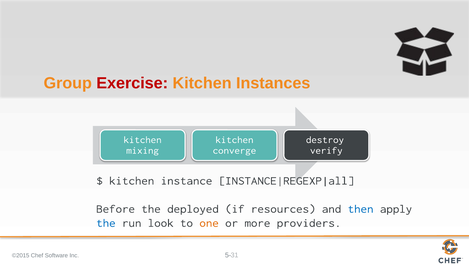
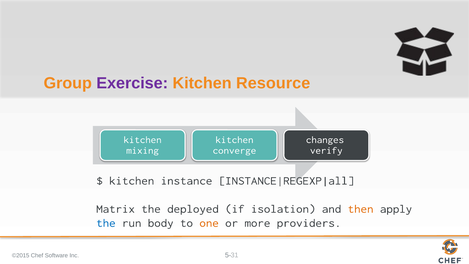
Exercise colour: red -> purple
Instances: Instances -> Resource
destroy: destroy -> changes
Before: Before -> Matrix
resources: resources -> isolation
then colour: blue -> orange
look: look -> body
